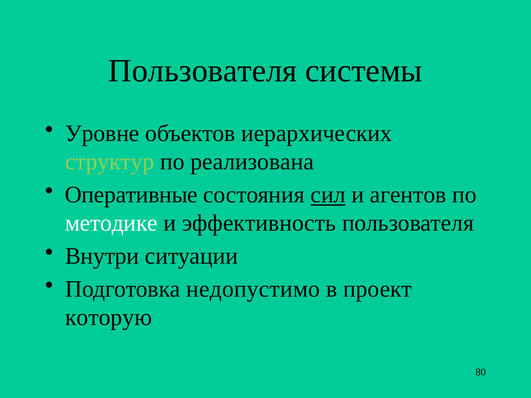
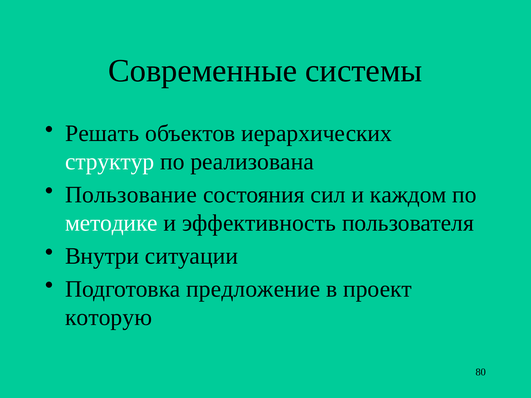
Пользователя at (203, 71): Пользователя -> Современные
Уровне: Уровне -> Решать
структур colour: light green -> white
Оперативные: Оперативные -> Пользование
сил underline: present -> none
агентов: агентов -> каждом
недопустимо: недопустимо -> предложение
